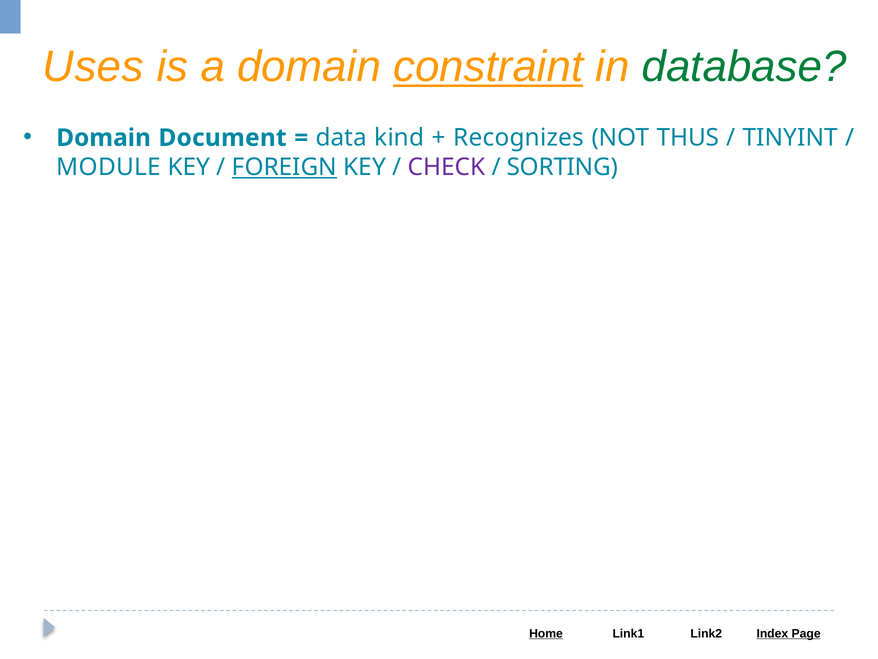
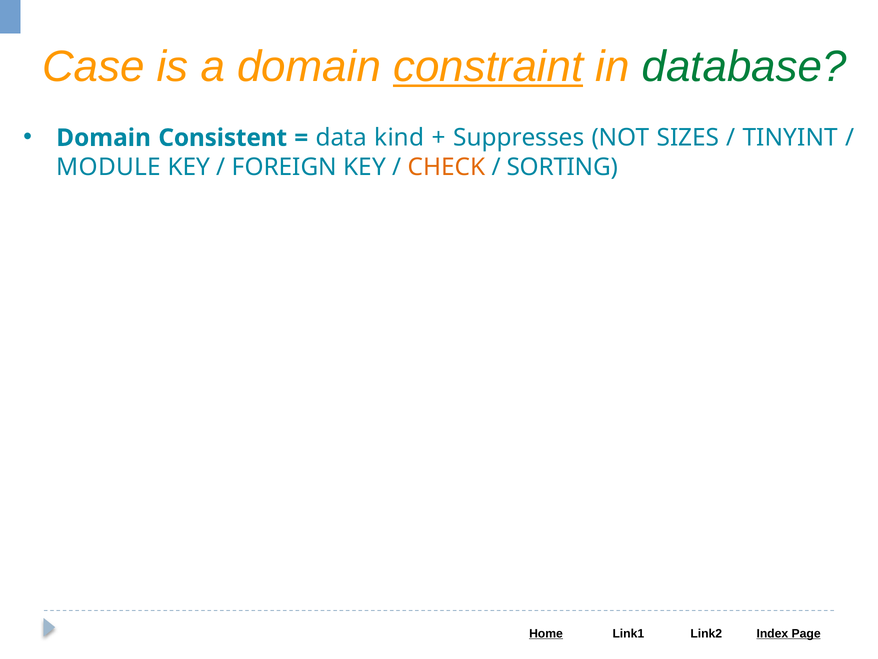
Uses: Uses -> Case
Document: Document -> Consistent
Recognizes: Recognizes -> Suppresses
THUS: THUS -> SIZES
FOREIGN underline: present -> none
CHECK colour: purple -> orange
